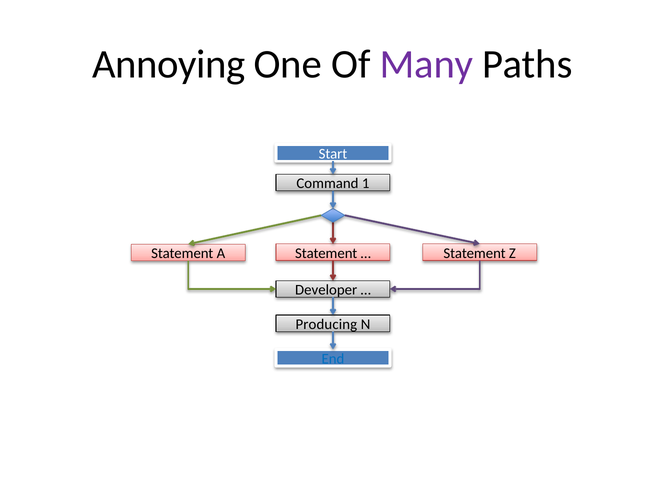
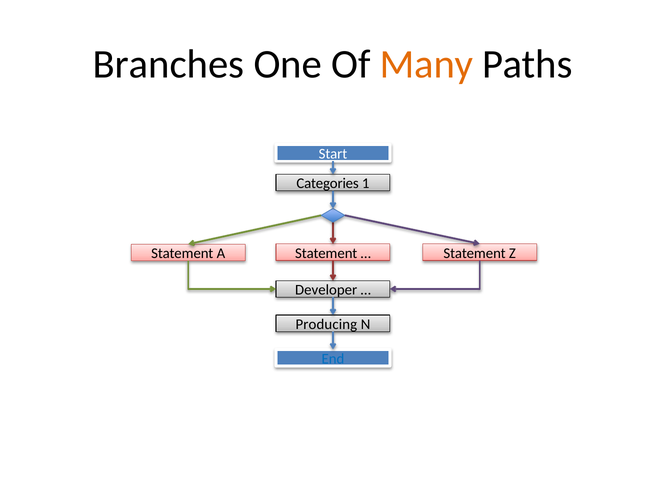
Annoying: Annoying -> Branches
Many colour: purple -> orange
Command: Command -> Categories
